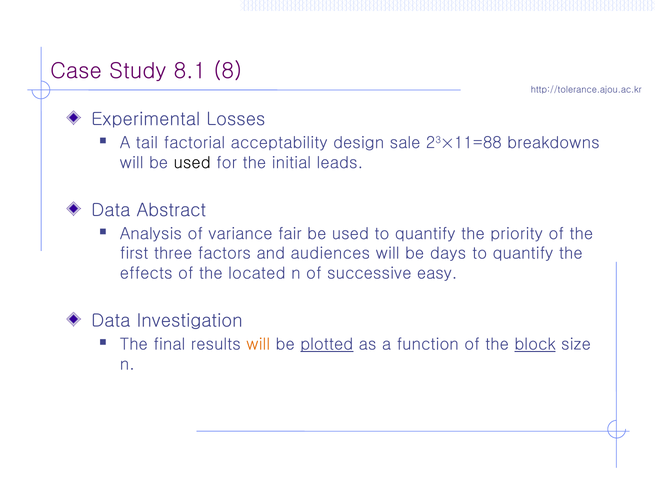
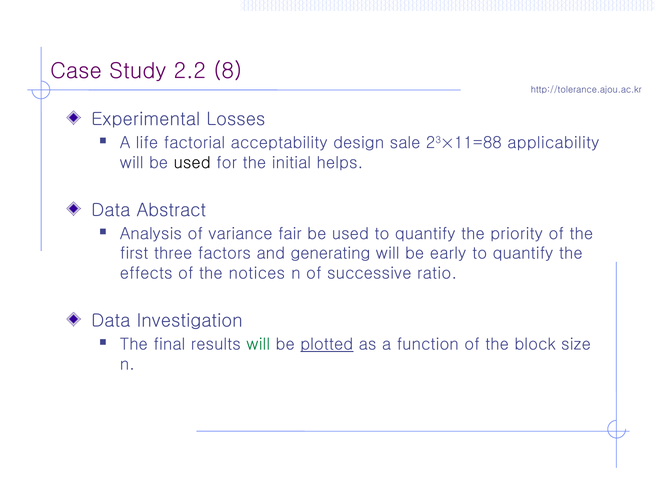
8.1: 8.1 -> 2.2
tail: tail -> life
breakdowns: breakdowns -> applicability
leads: leads -> helps
audiences: audiences -> generating
days: days -> early
located: located -> notices
easy: easy -> ratio
will at (258, 345) colour: orange -> green
block underline: present -> none
